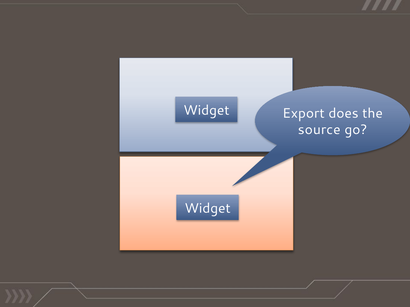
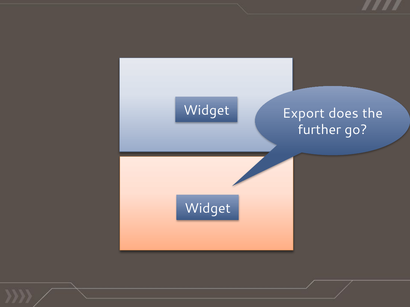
source: source -> further
